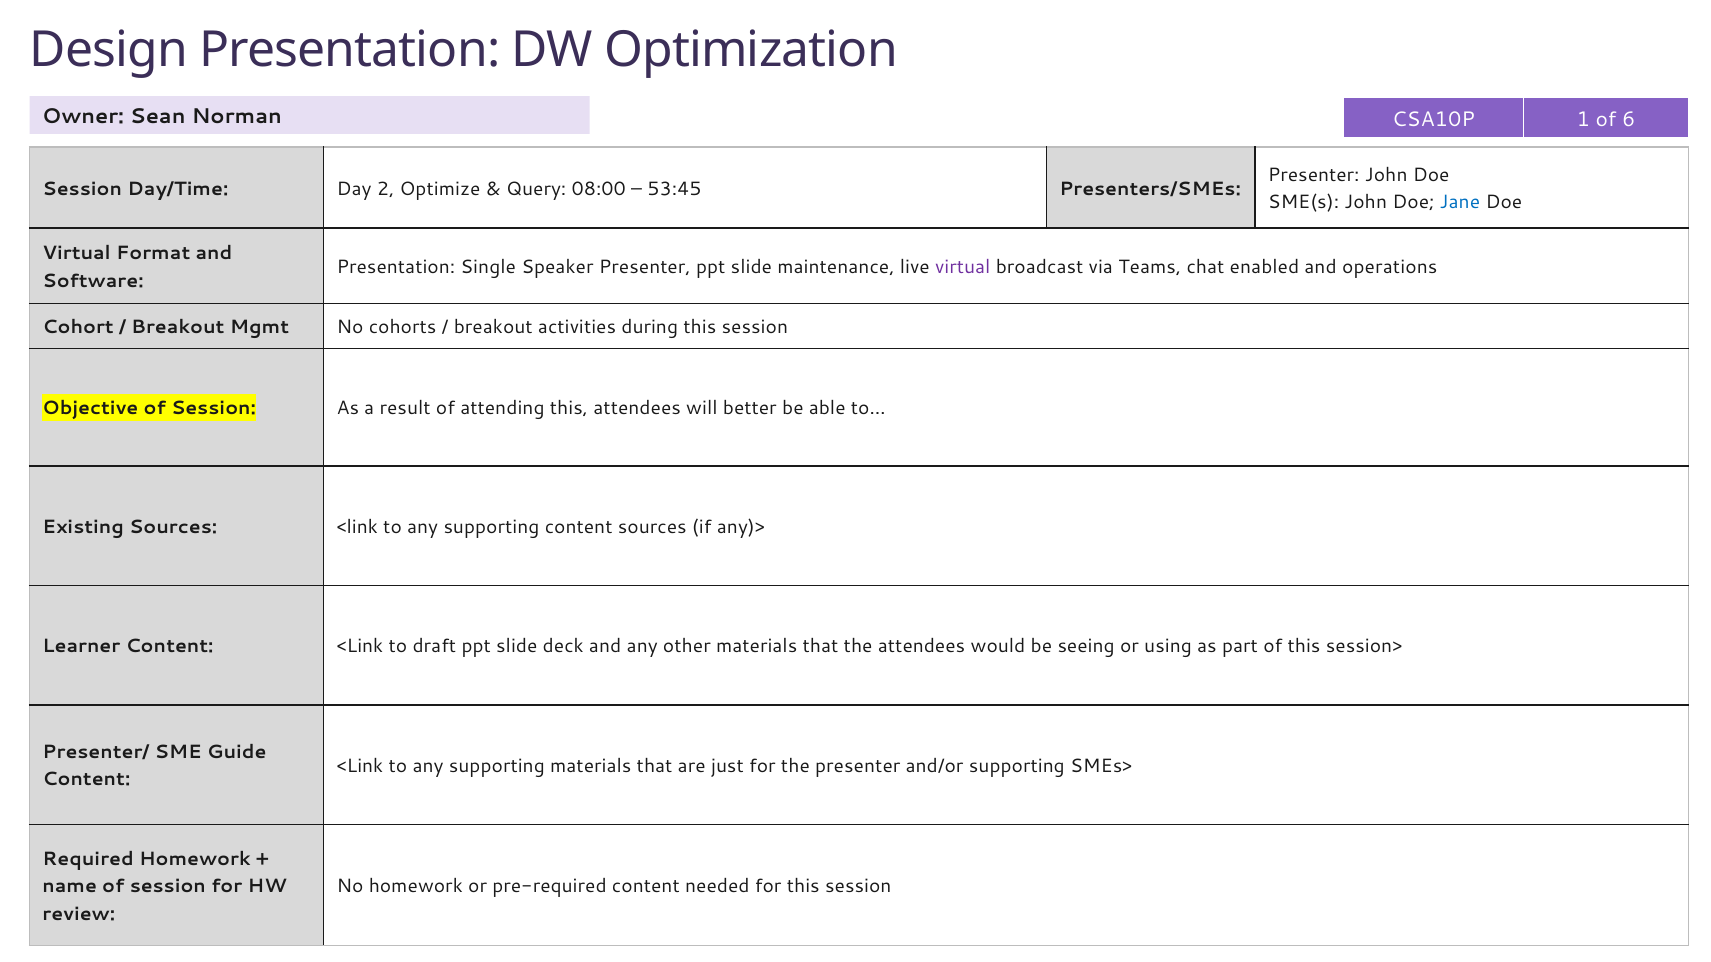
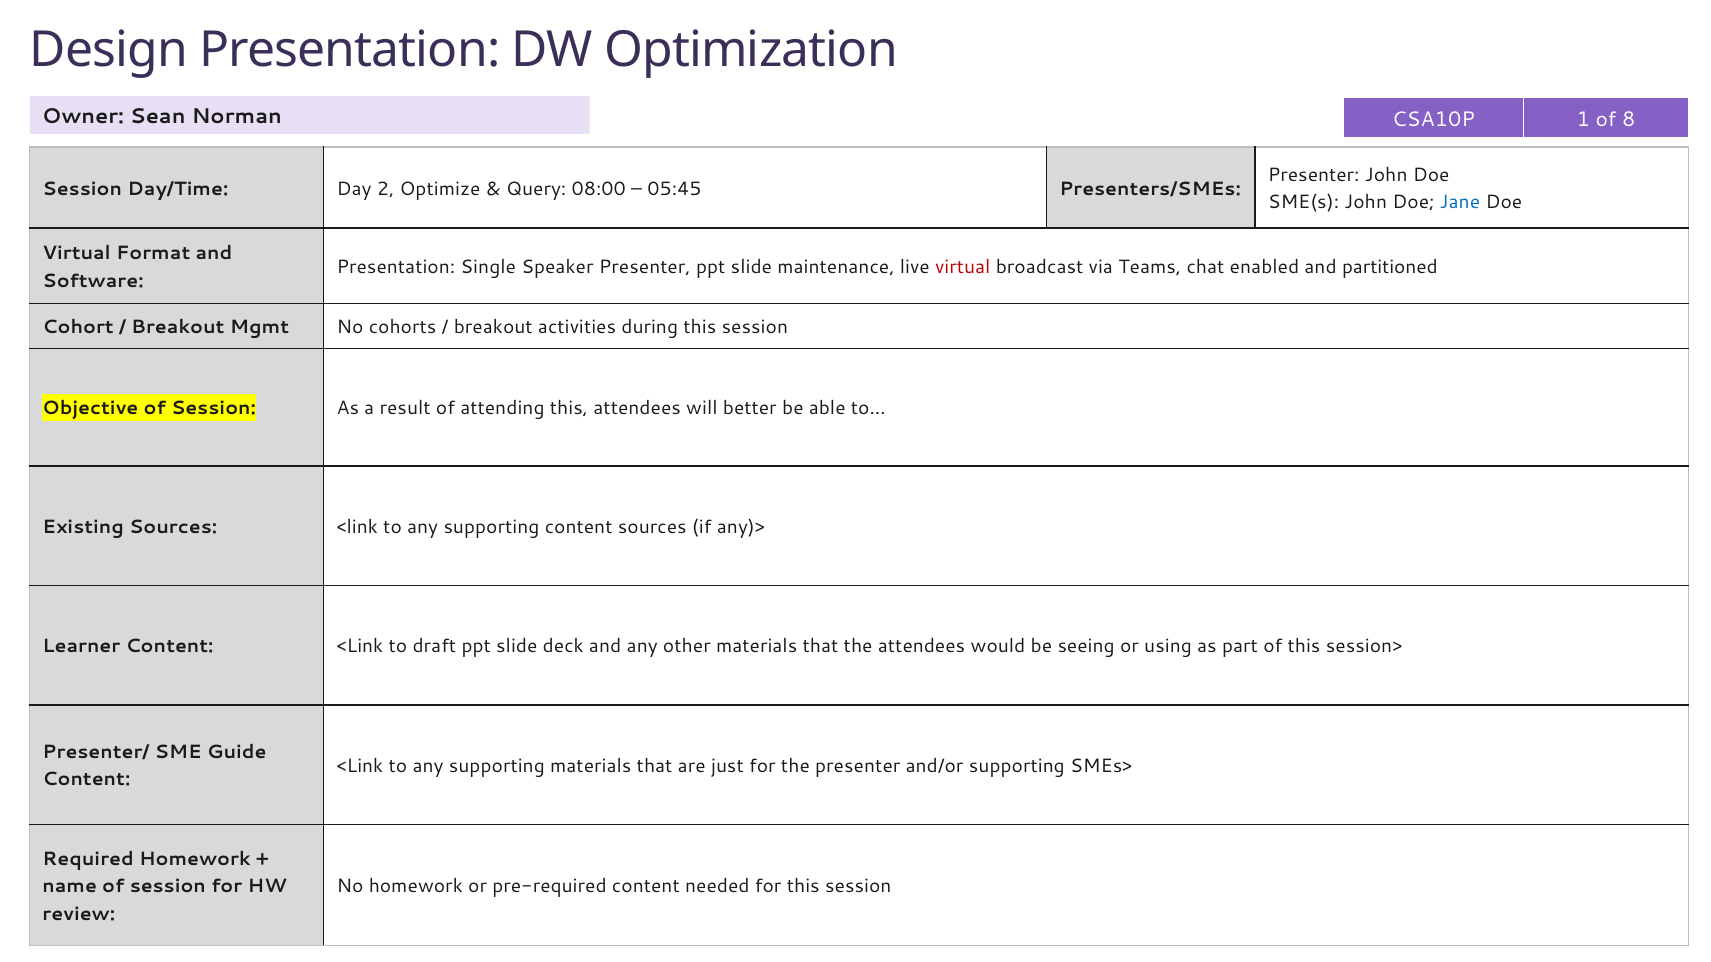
6: 6 -> 8
53:45: 53:45 -> 05:45
virtual at (963, 267) colour: purple -> red
operations: operations -> partitioned
